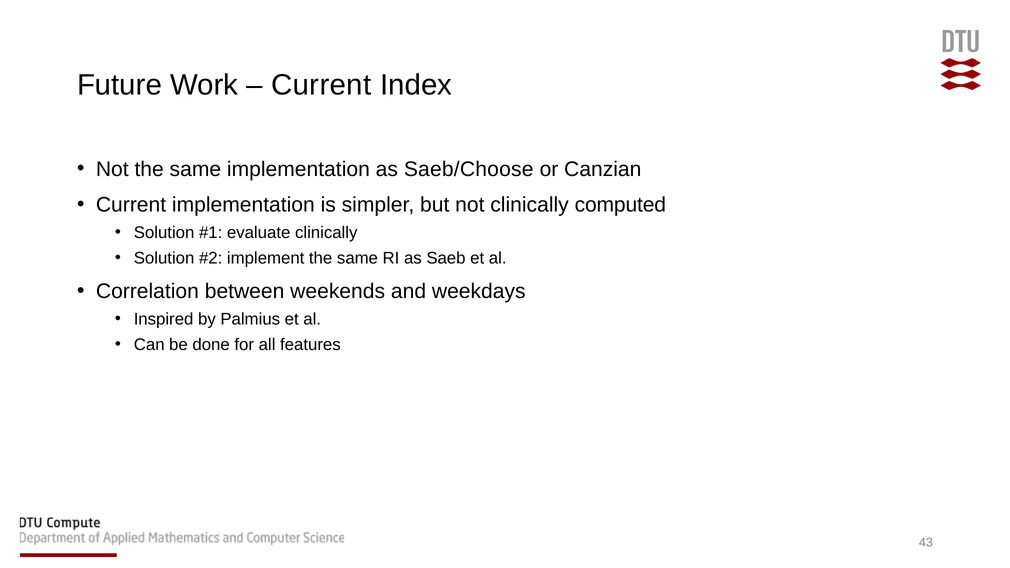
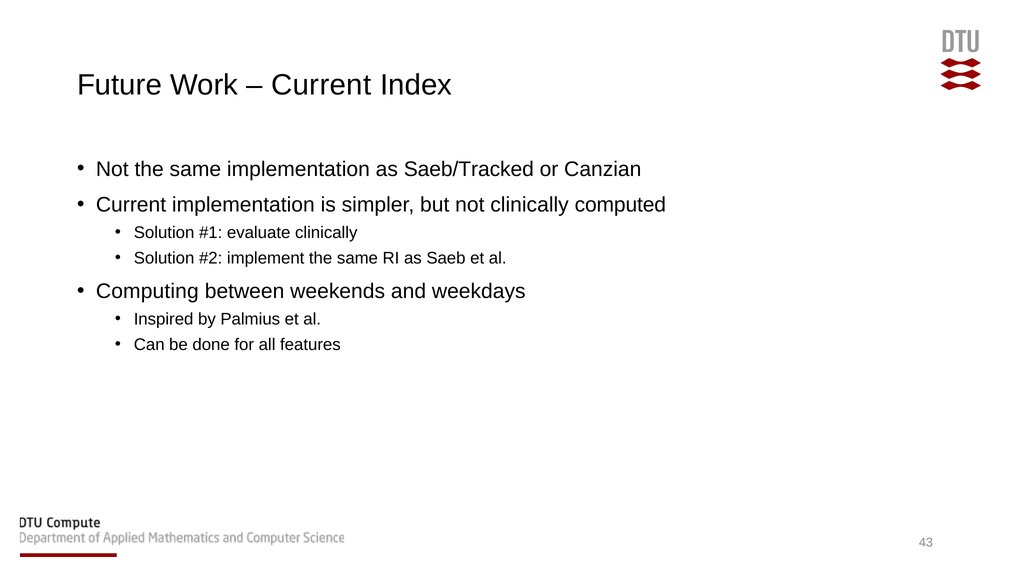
Saeb/Choose: Saeb/Choose -> Saeb/Tracked
Correlation: Correlation -> Computing
